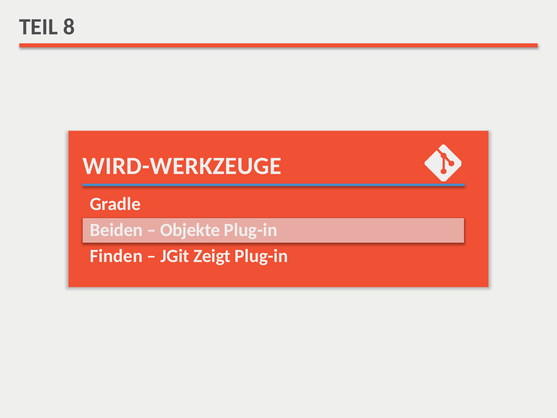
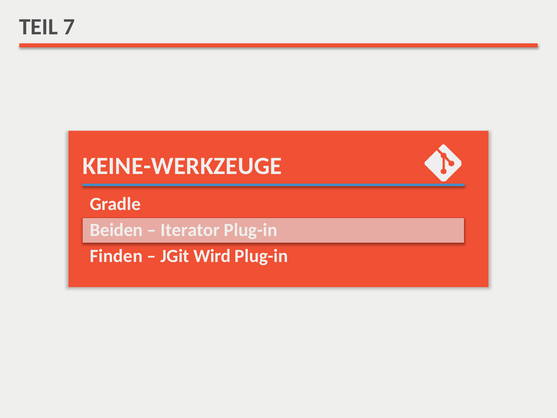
8: 8 -> 7
WIRD-WERKZEUGE: WIRD-WERKZEUGE -> KEINE-WERKZEUGE
Objekte: Objekte -> Iterator
Zeigt: Zeigt -> Wird
